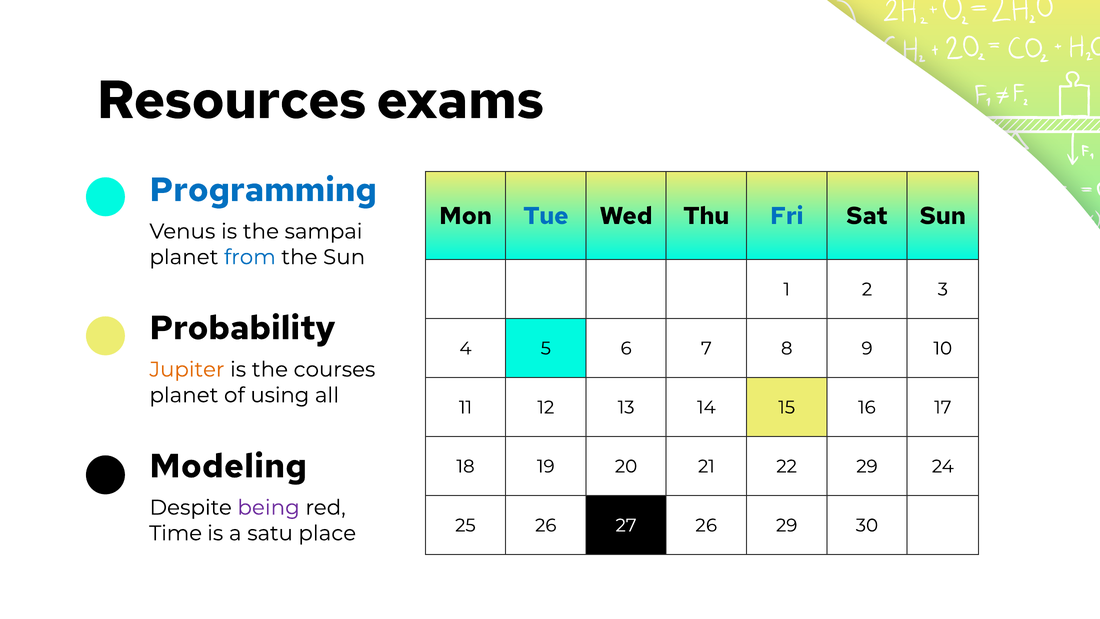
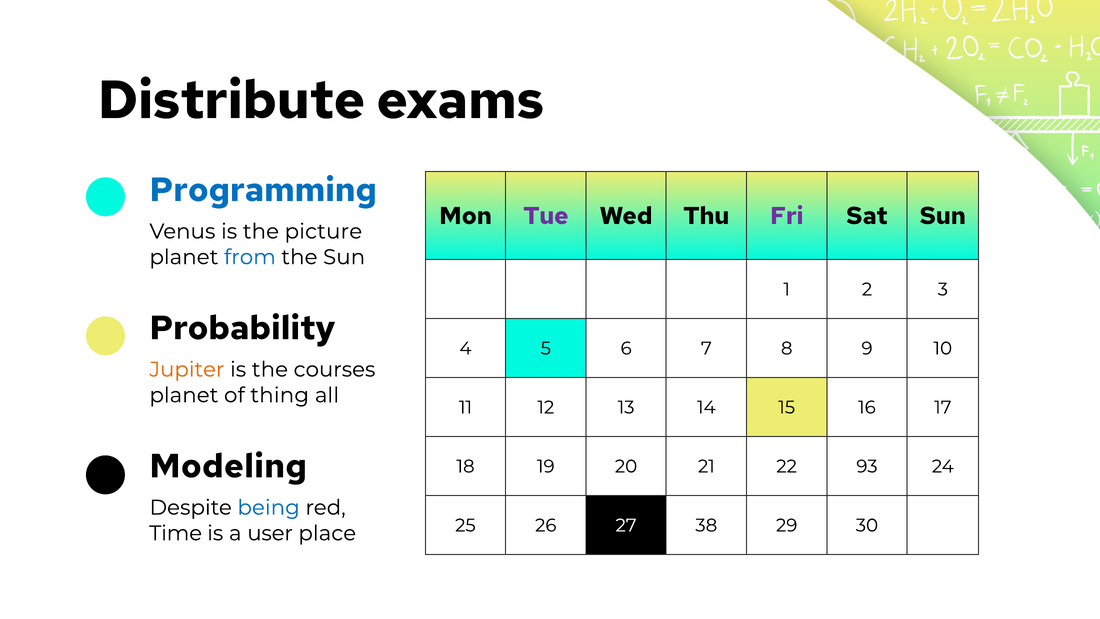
Resources: Resources -> Distribute
Tue colour: blue -> purple
Fri colour: blue -> purple
sampai: sampai -> picture
using: using -> thing
22 29: 29 -> 93
being colour: purple -> blue
27 26: 26 -> 38
satu: satu -> user
